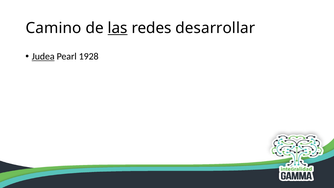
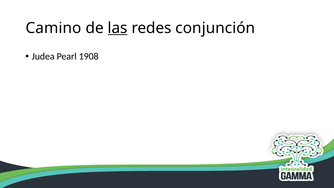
desarrollar: desarrollar -> conjunción
Judea underline: present -> none
1928: 1928 -> 1908
